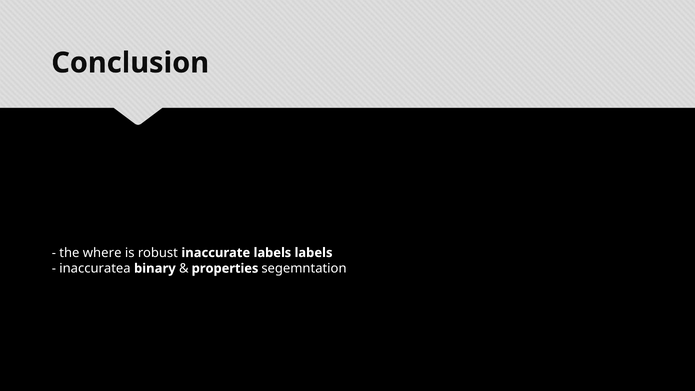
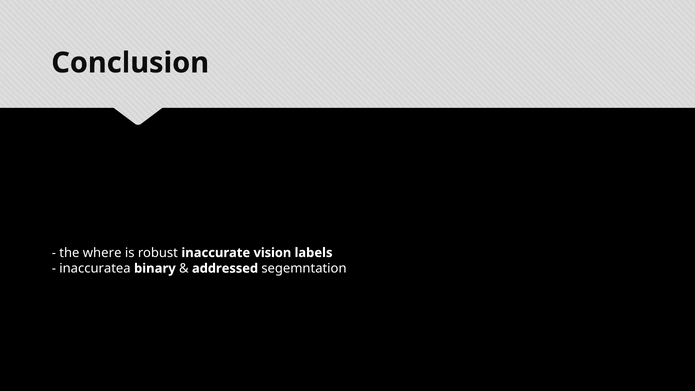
inaccurate labels: labels -> vision
properties: properties -> addressed
